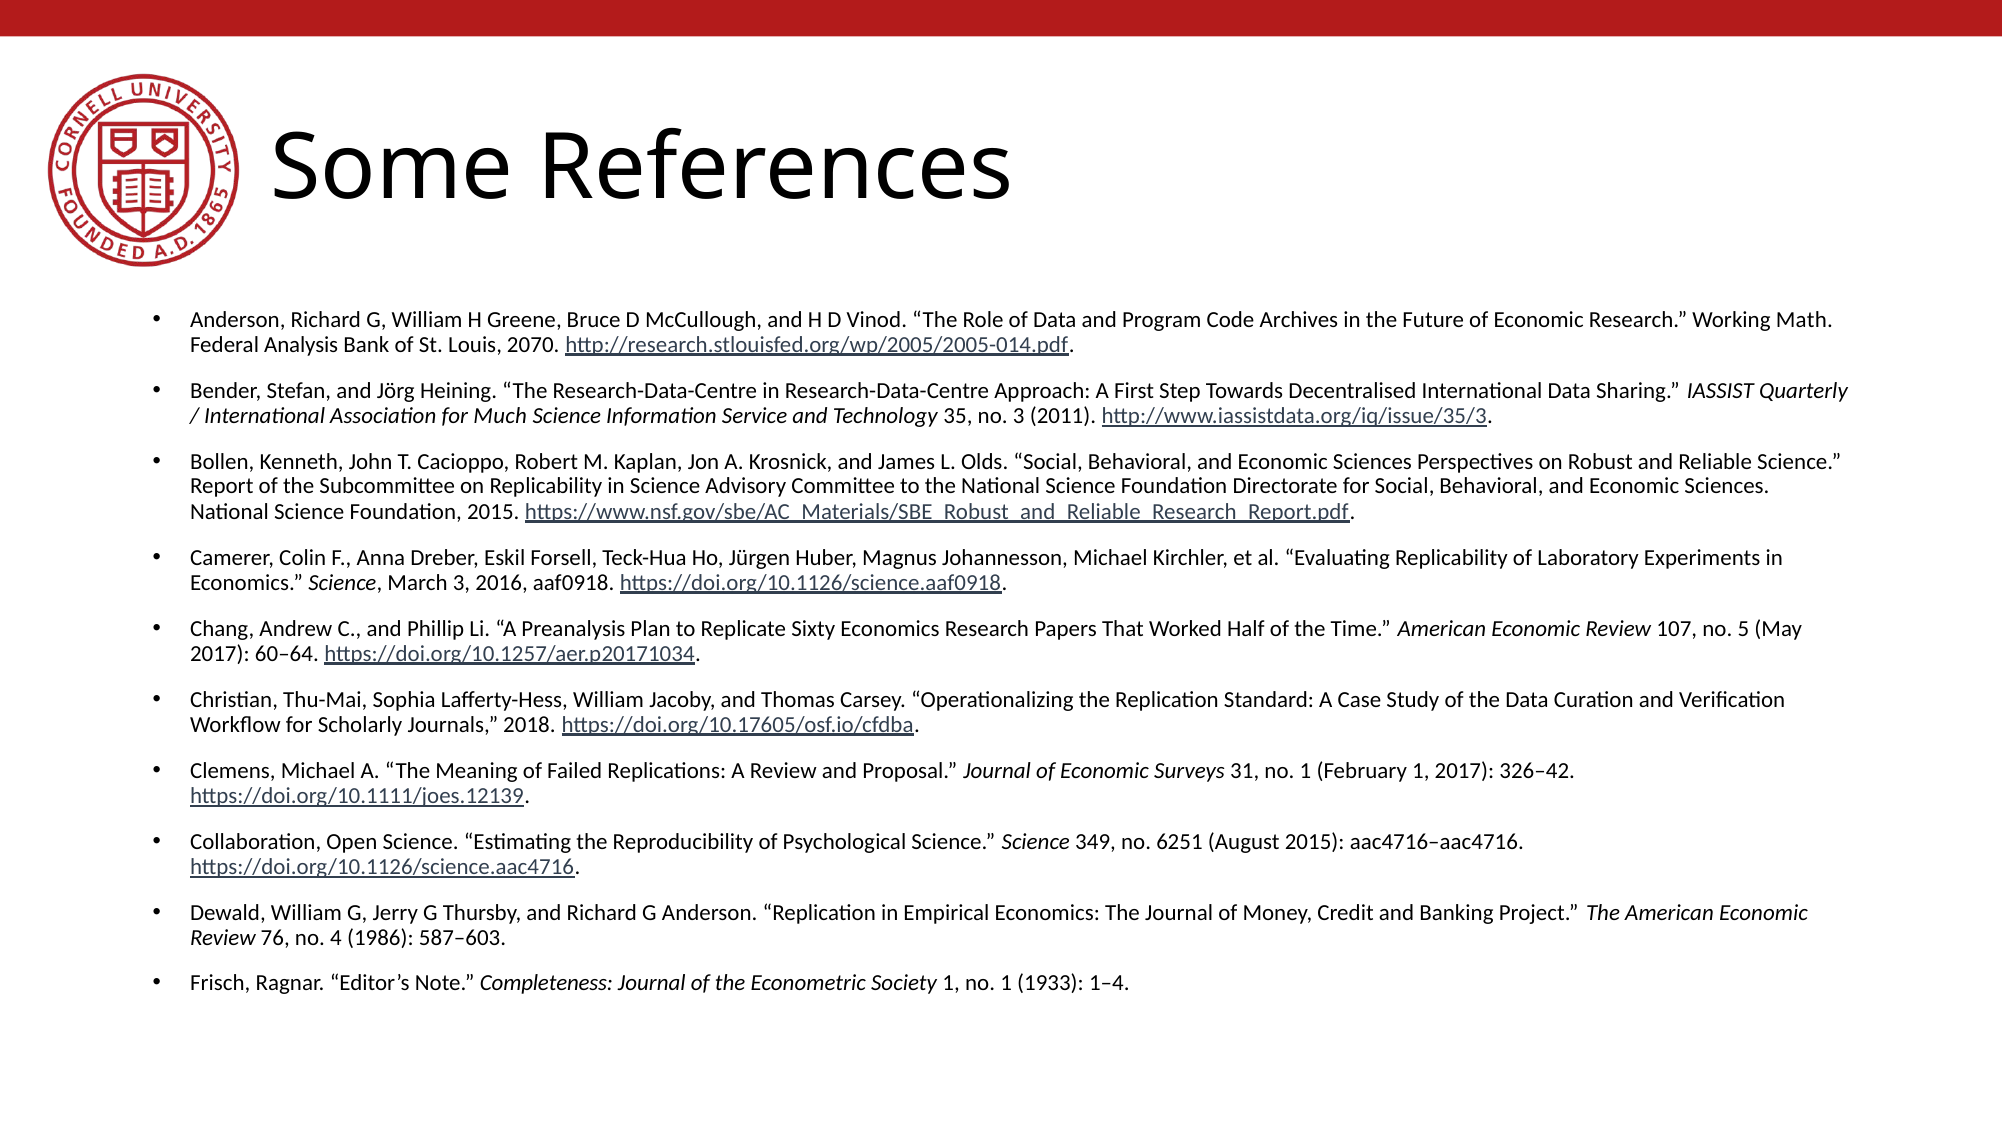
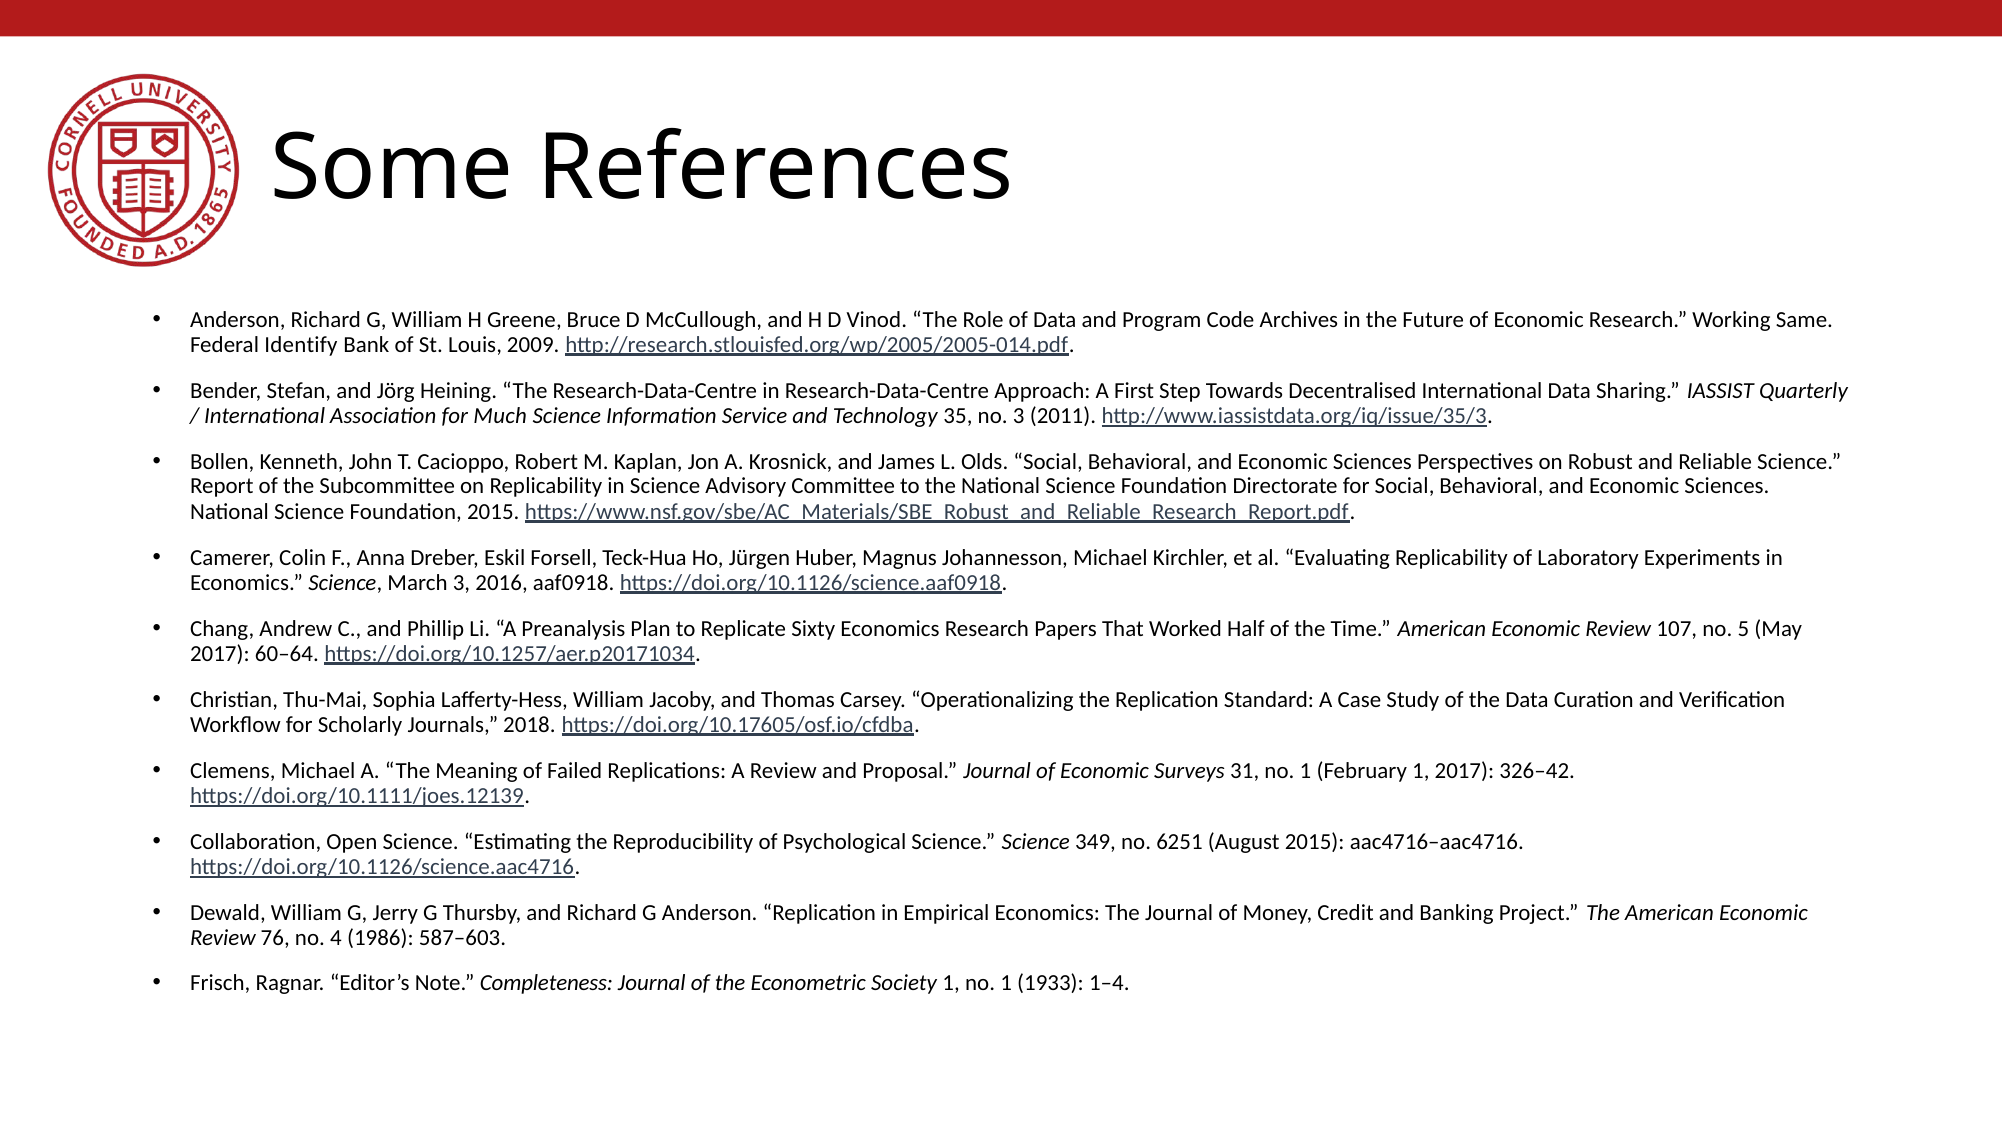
Math: Math -> Same
Analysis: Analysis -> Identify
2070: 2070 -> 2009
